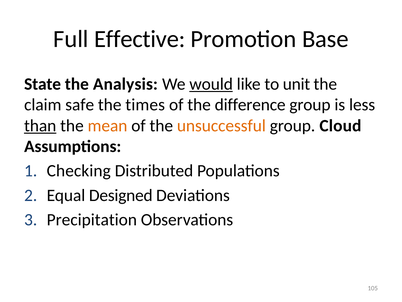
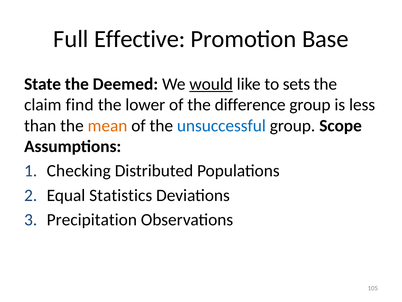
Analysis: Analysis -> Deemed
unit: unit -> sets
safe: safe -> find
times: times -> lower
than underline: present -> none
unsuccessful colour: orange -> blue
Cloud: Cloud -> Scope
Designed: Designed -> Statistics
